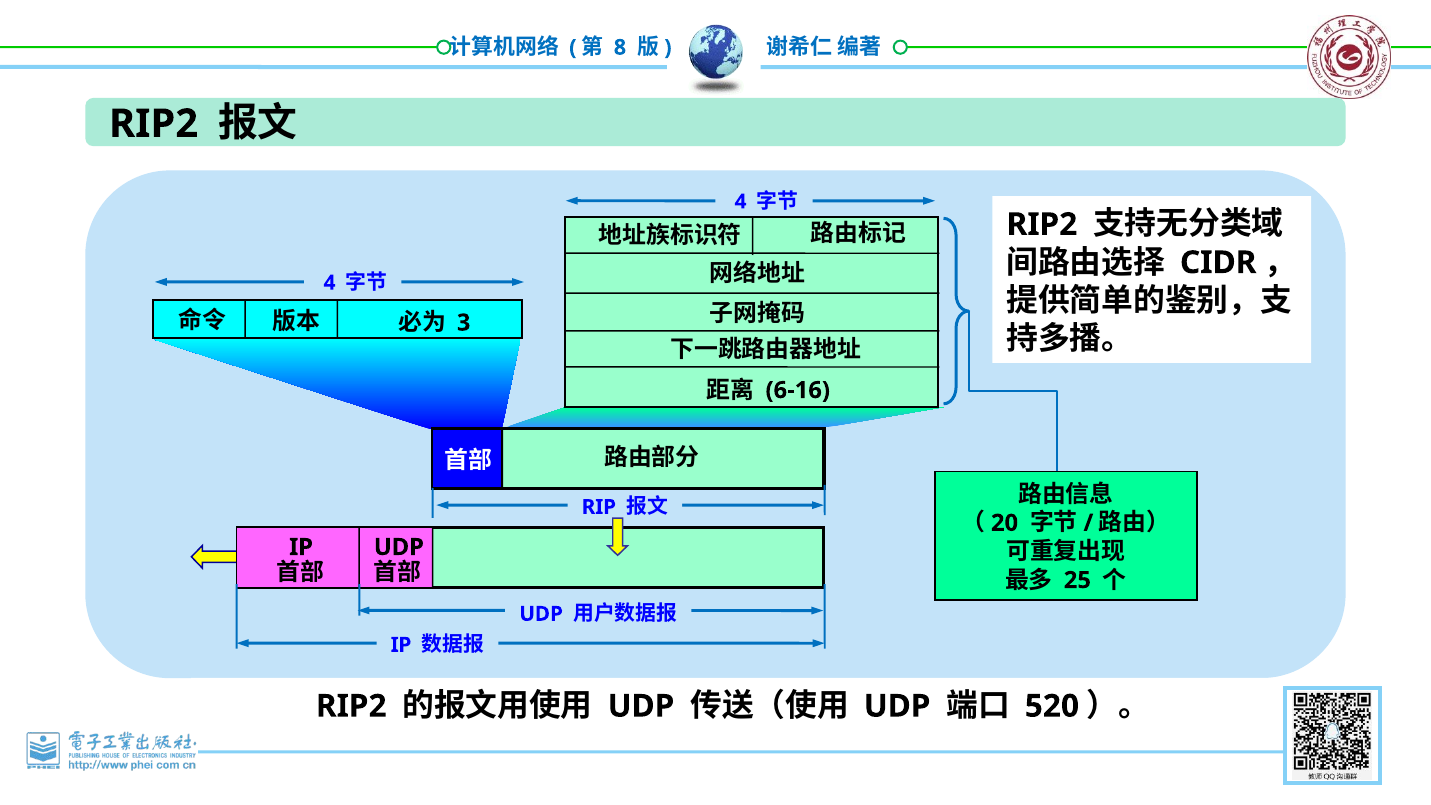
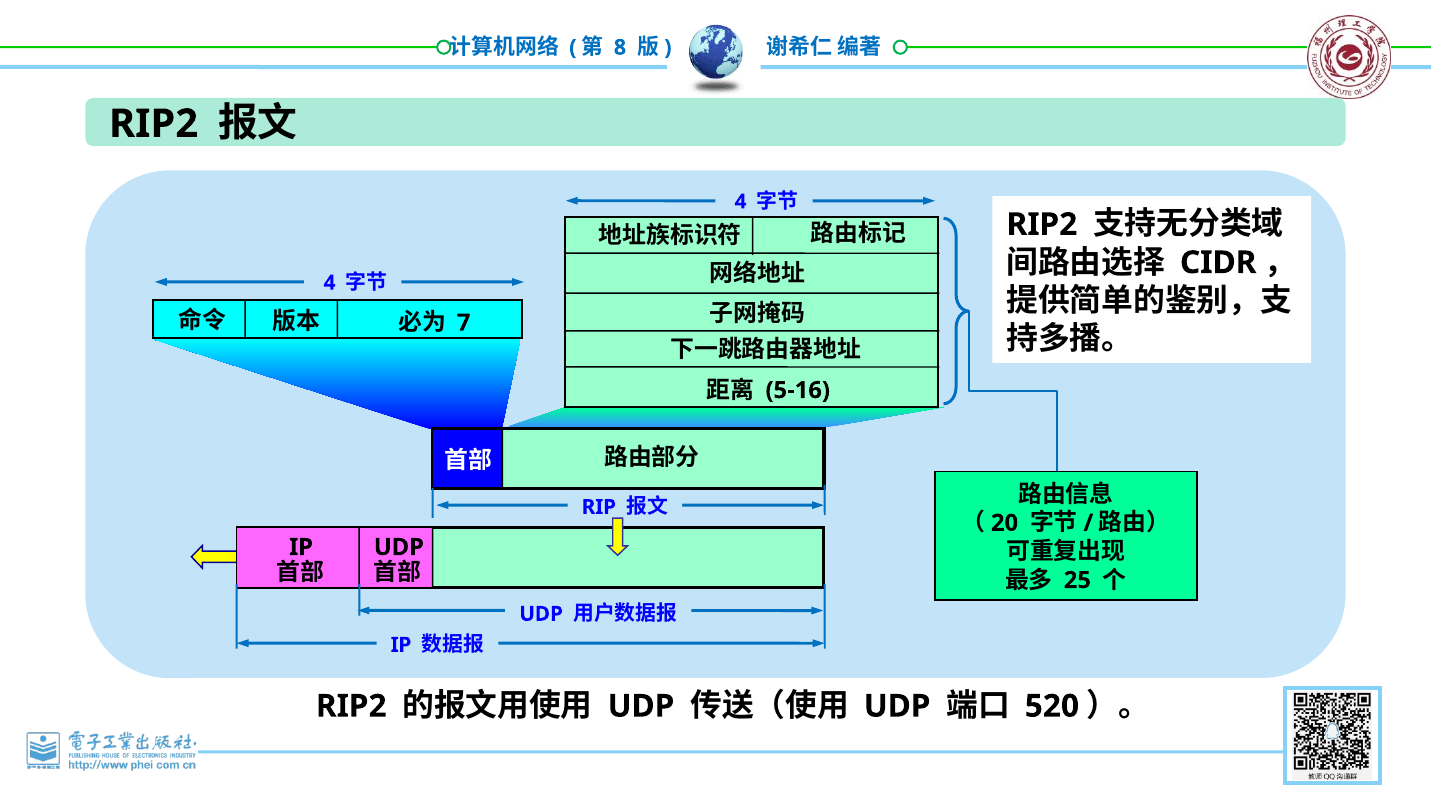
3: 3 -> 7
6-16: 6-16 -> 5-16
